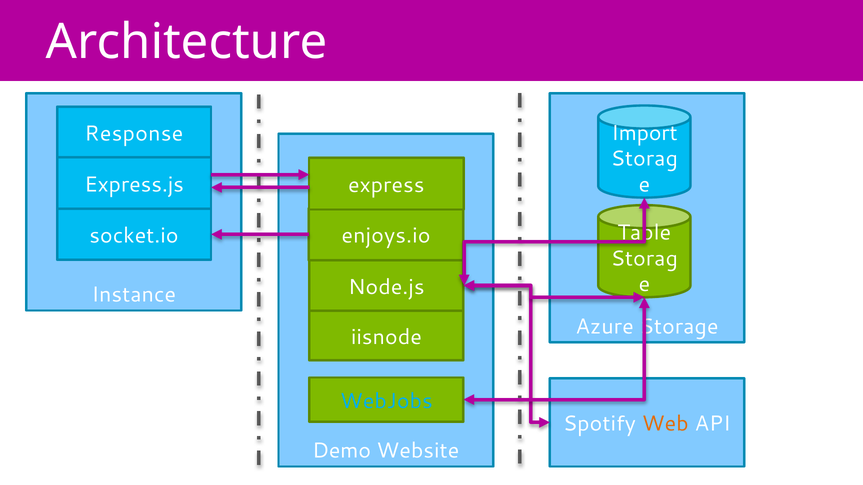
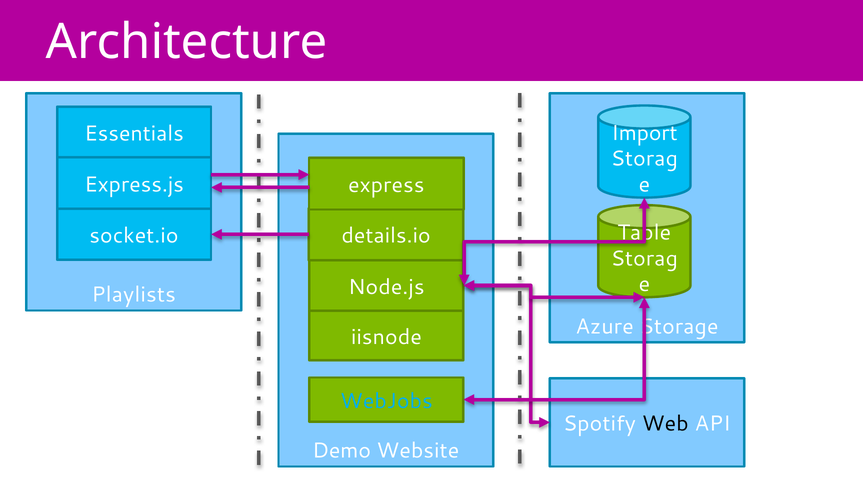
Response: Response -> Essentials
enjoys.io: enjoys.io -> details.io
Instance: Instance -> Playlists
Web colour: orange -> black
